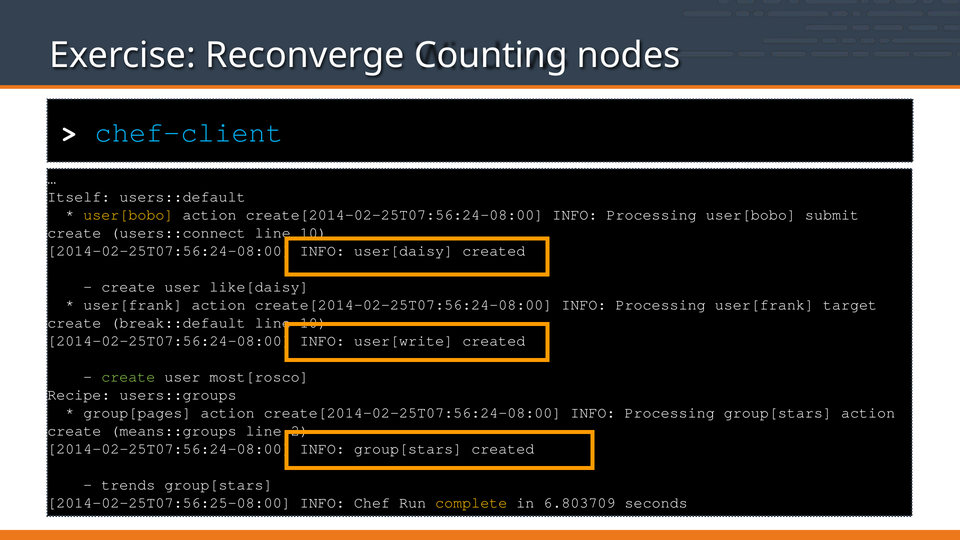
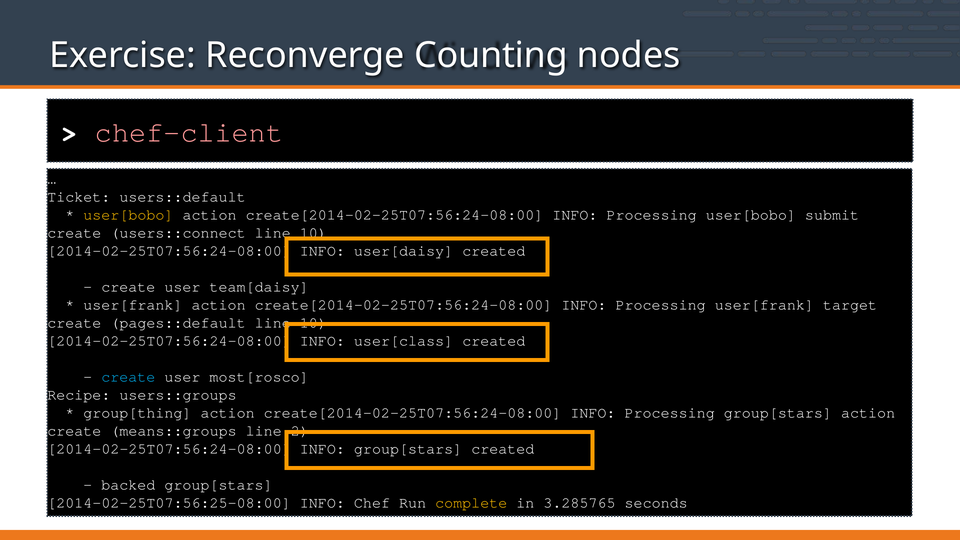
chef-client colour: light blue -> pink
Itself: Itself -> Ticket
like[daisy: like[daisy -> team[daisy
break::default: break::default -> pages::default
user[write: user[write -> user[class
create at (128, 377) colour: light green -> light blue
group[pages: group[pages -> group[thing
trends: trends -> backed
6.803709: 6.803709 -> 3.285765
